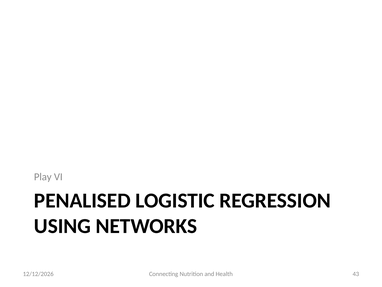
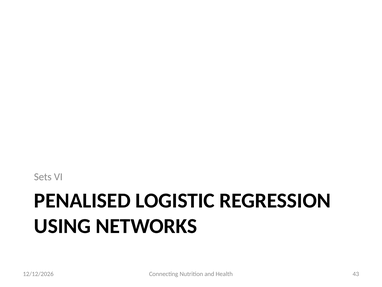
Play: Play -> Sets
